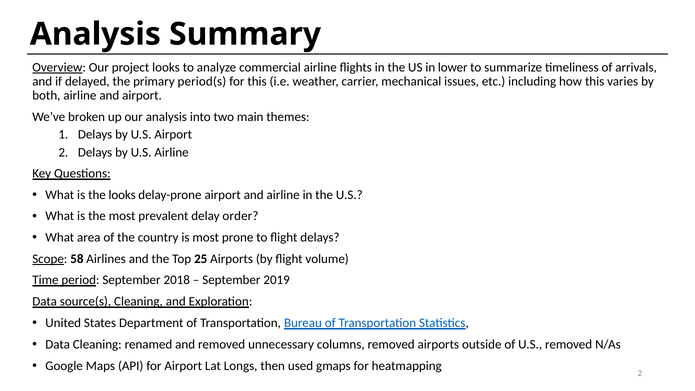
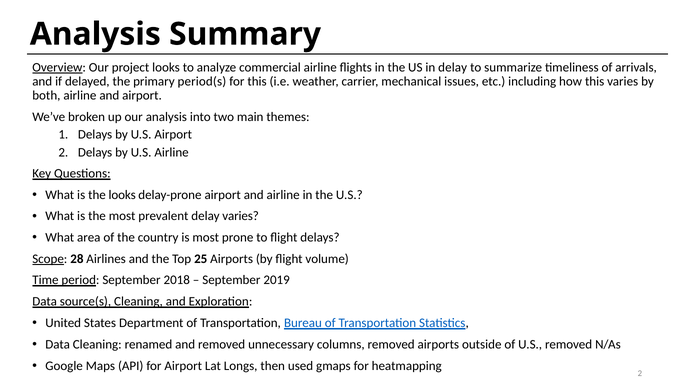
in lower: lower -> delay
delay order: order -> varies
58: 58 -> 28
